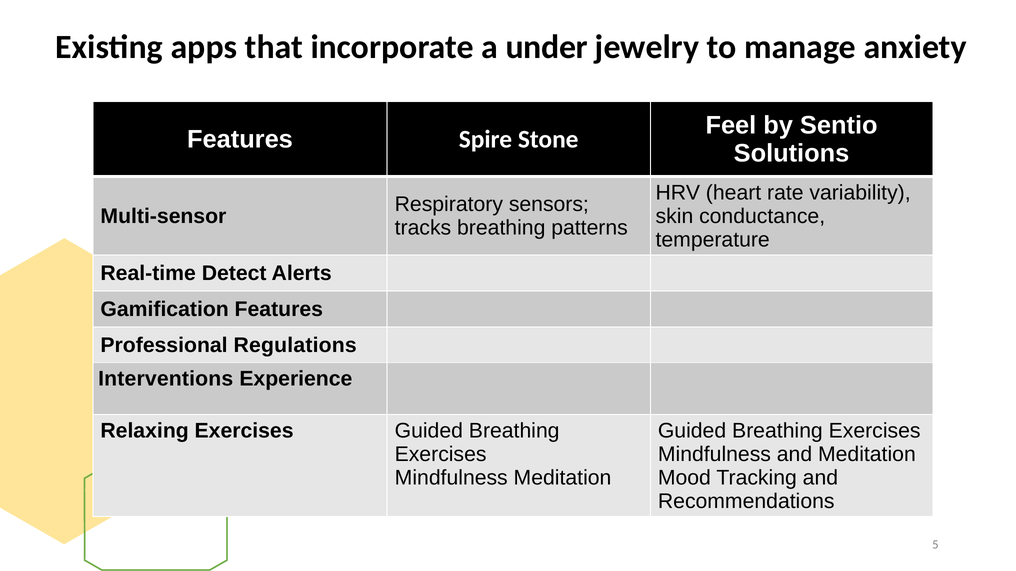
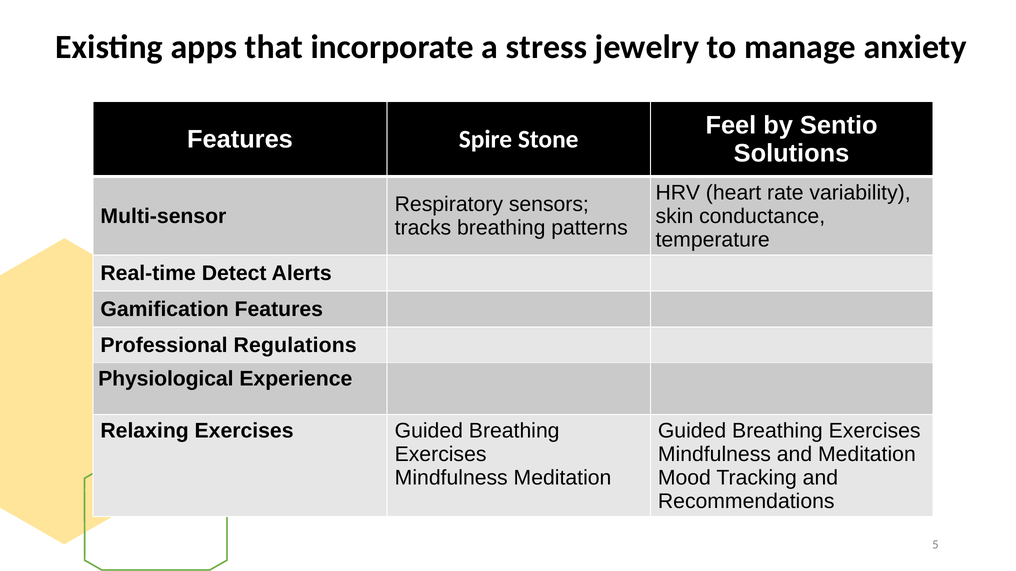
under: under -> stress
Interventions: Interventions -> Physiological
